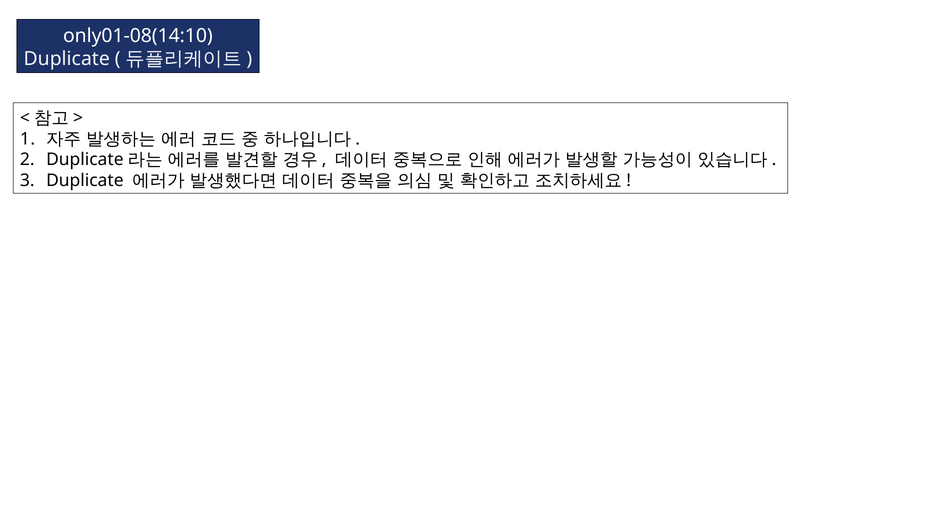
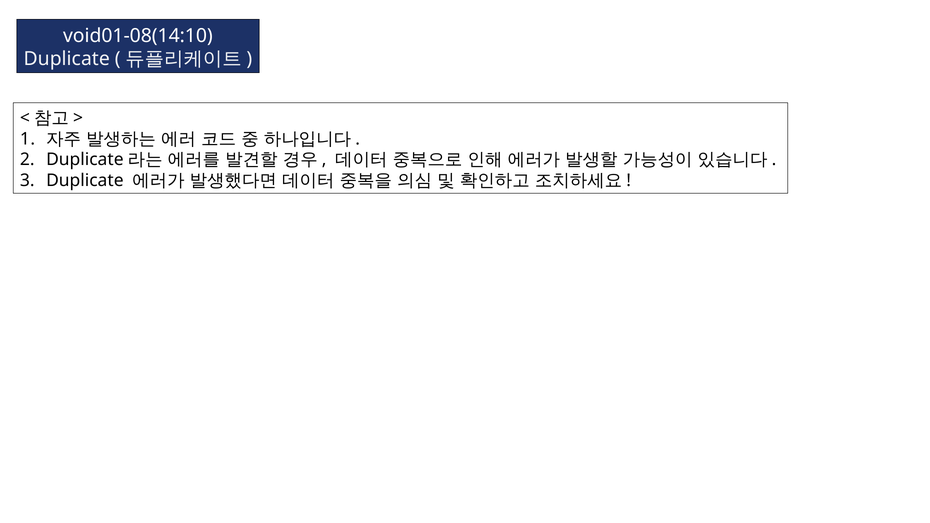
only01-08(14:10: only01-08(14:10 -> void01-08(14:10
